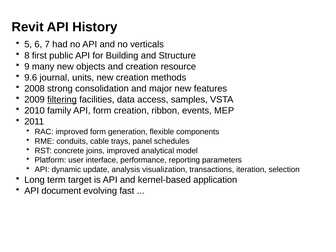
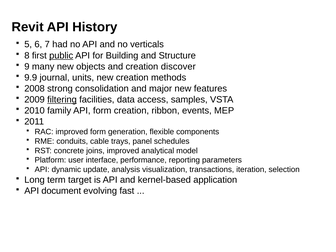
public underline: none -> present
resource: resource -> discover
9.6: 9.6 -> 9.9
